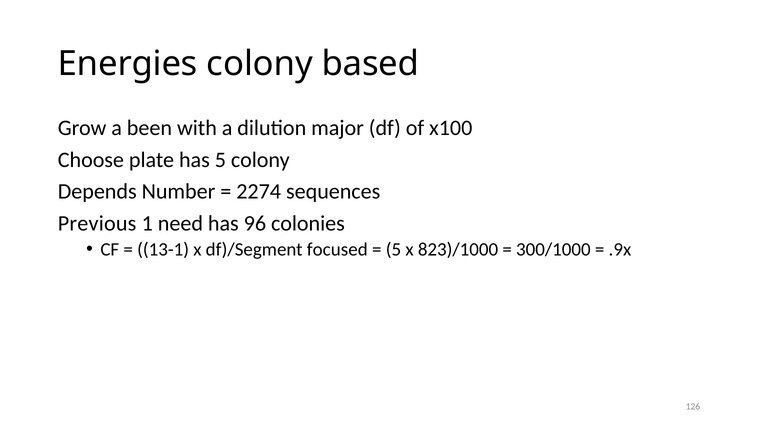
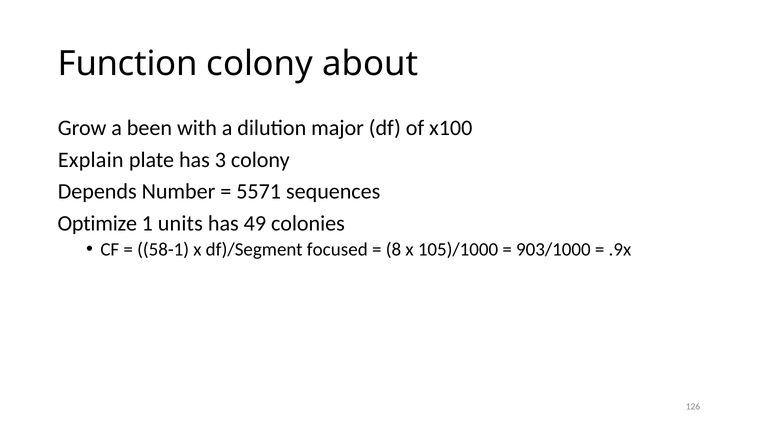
Energies: Energies -> Function
based: based -> about
Choose: Choose -> Explain
has 5: 5 -> 3
2274: 2274 -> 5571
Previous: Previous -> Optimize
need: need -> units
96: 96 -> 49
13-1: 13-1 -> 58-1
5 at (393, 250): 5 -> 8
823)/1000: 823)/1000 -> 105)/1000
300/1000: 300/1000 -> 903/1000
